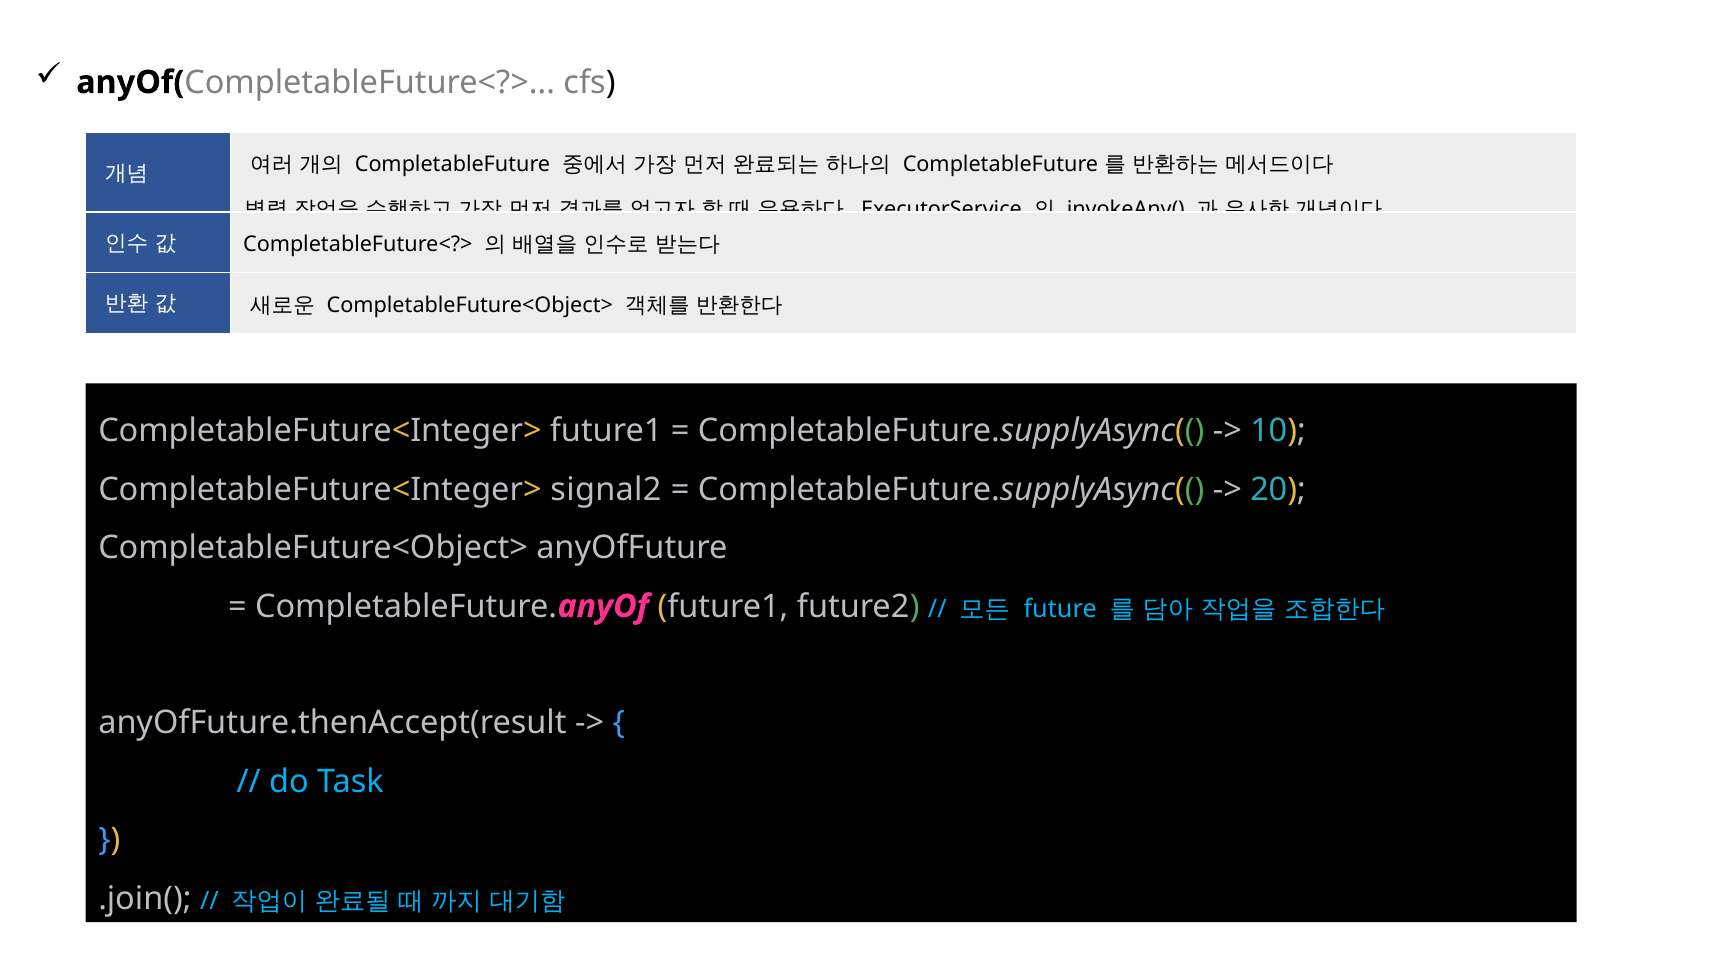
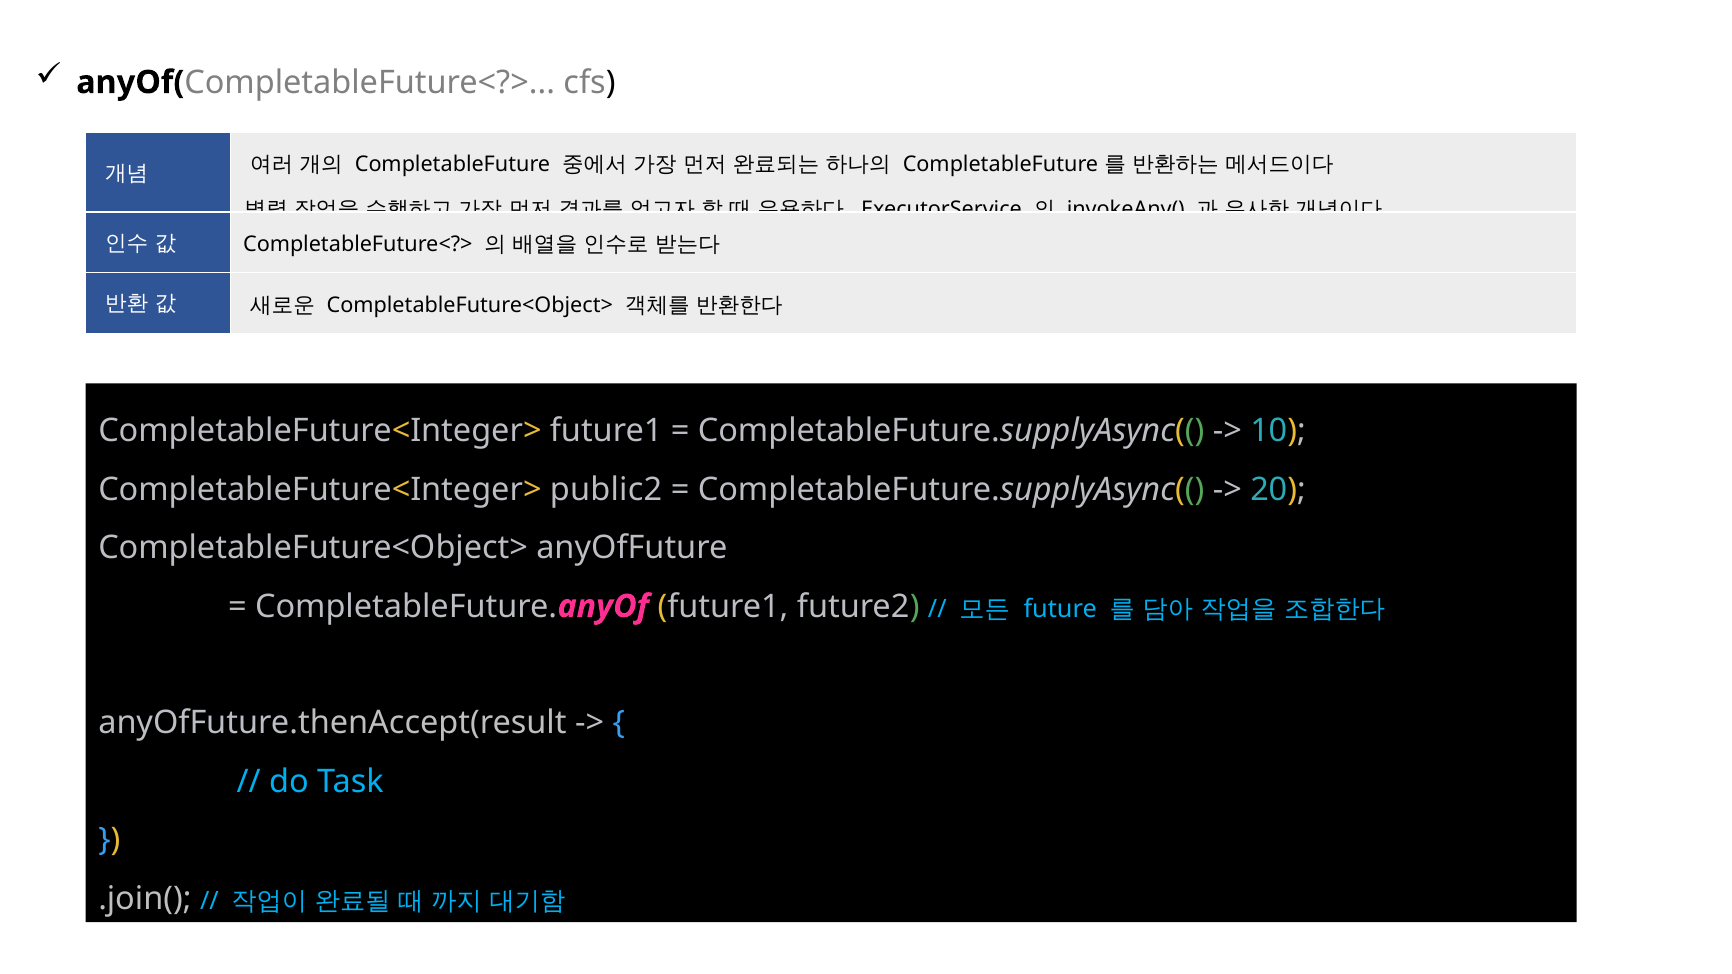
signal2: signal2 -> public2
